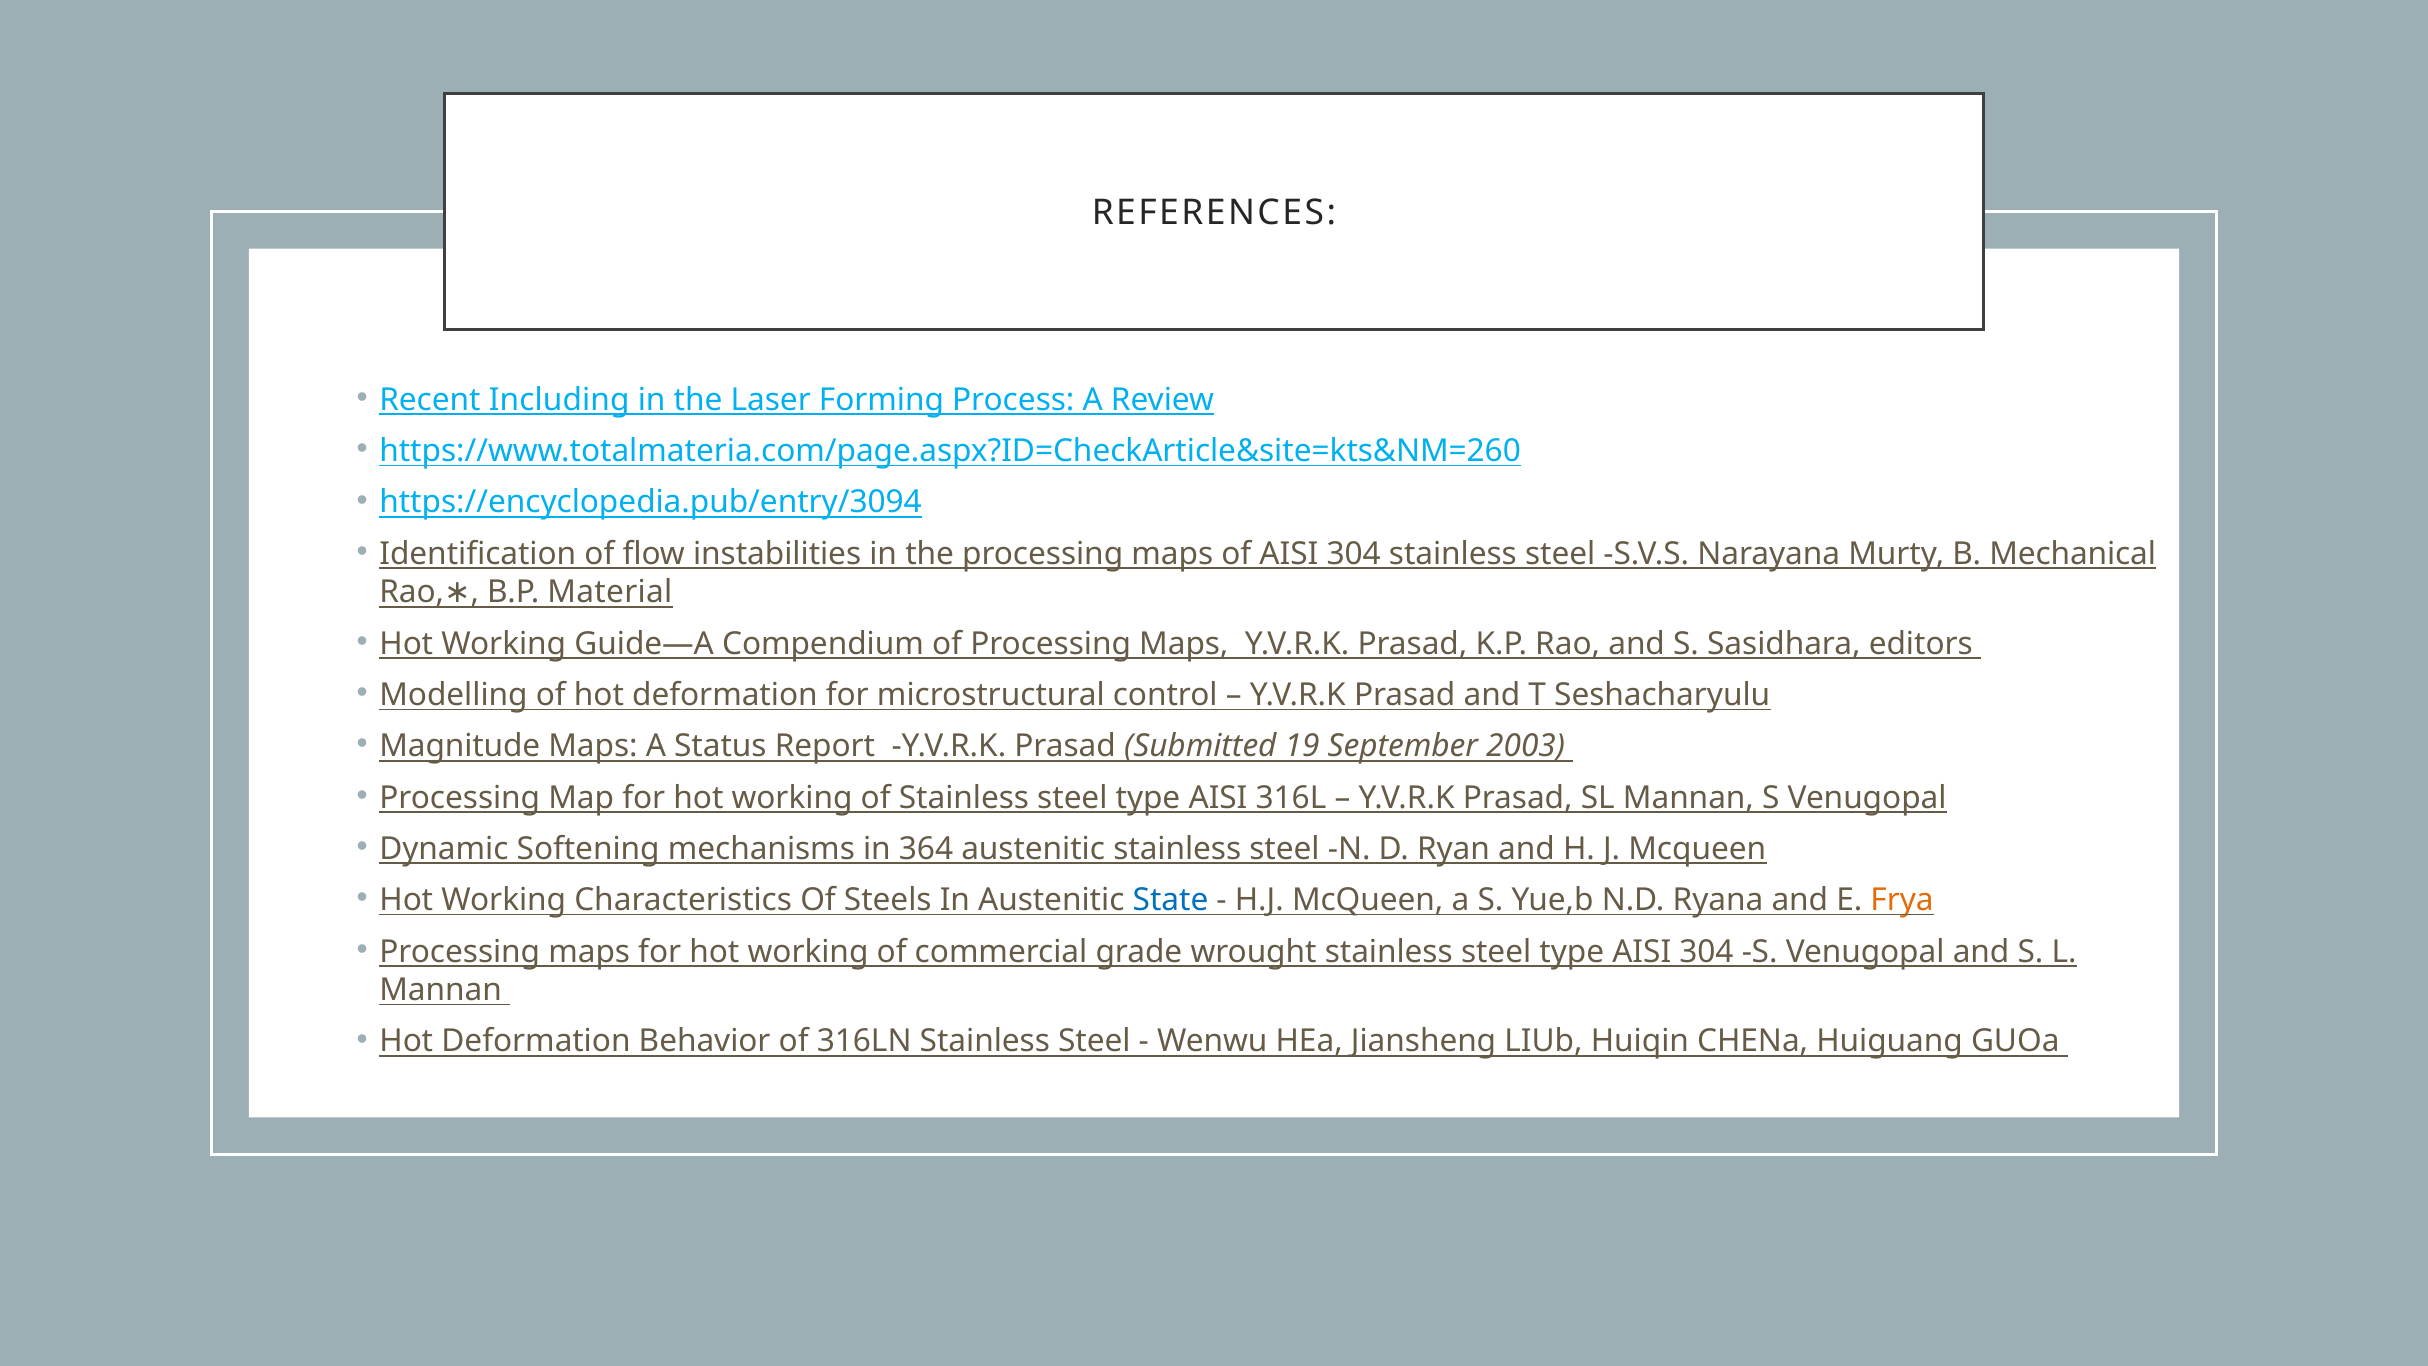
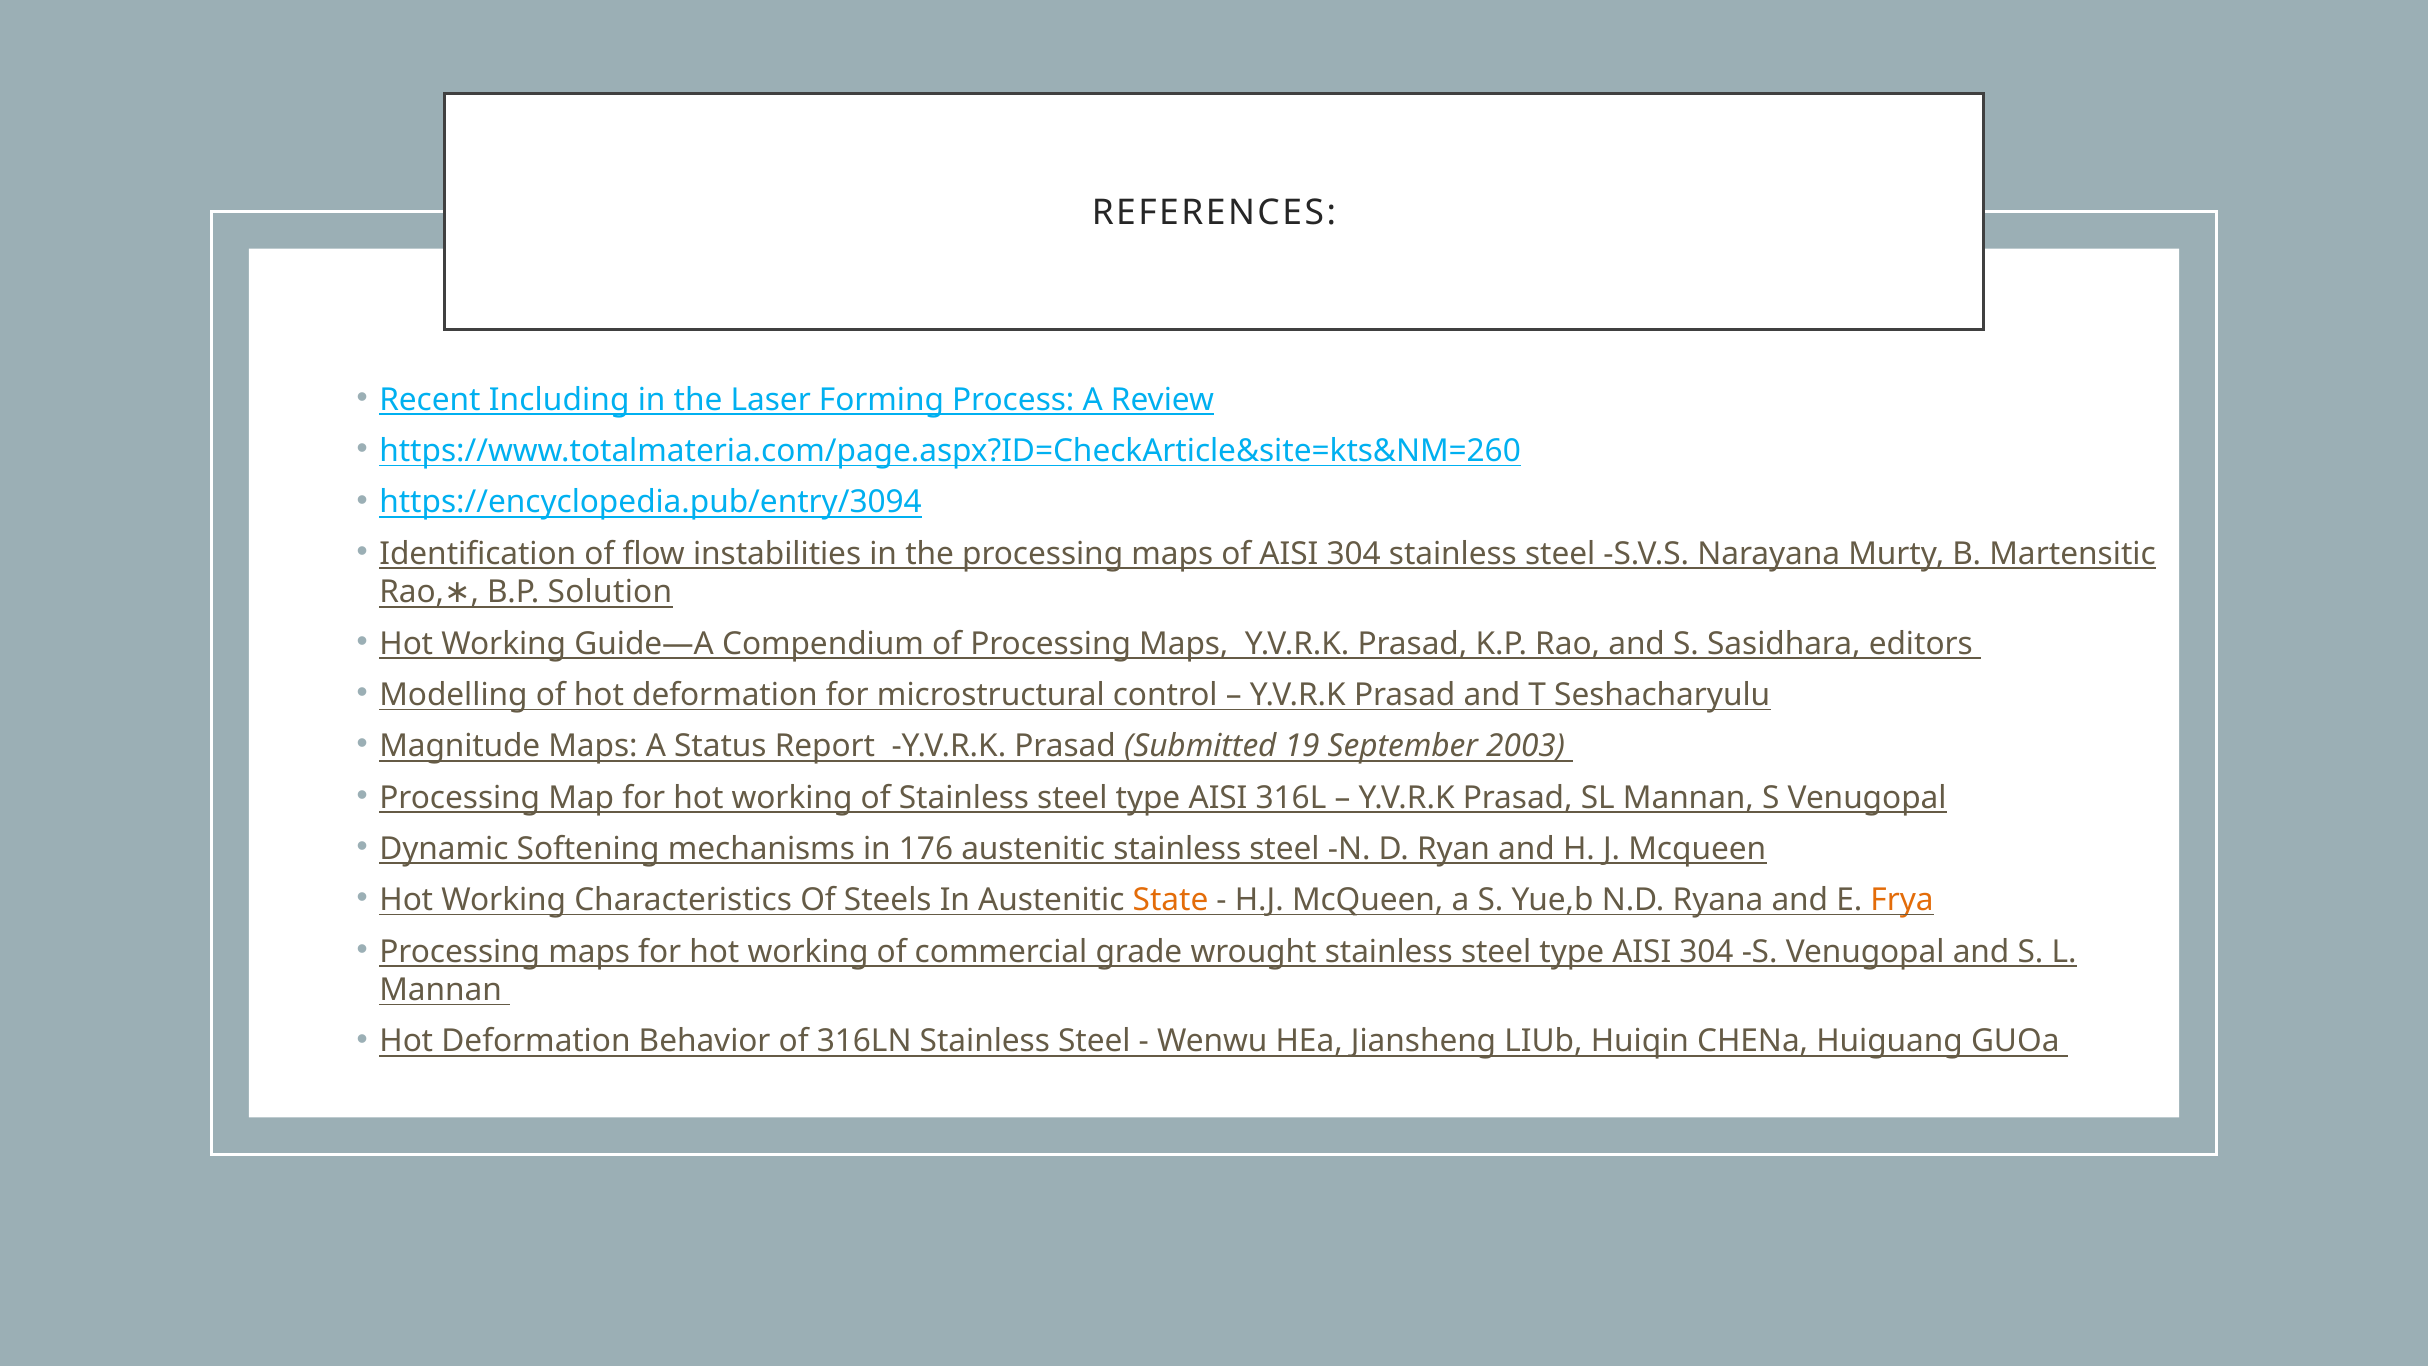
Mechanical: Mechanical -> Martensitic
Material: Material -> Solution
364: 364 -> 176
State colour: blue -> orange
